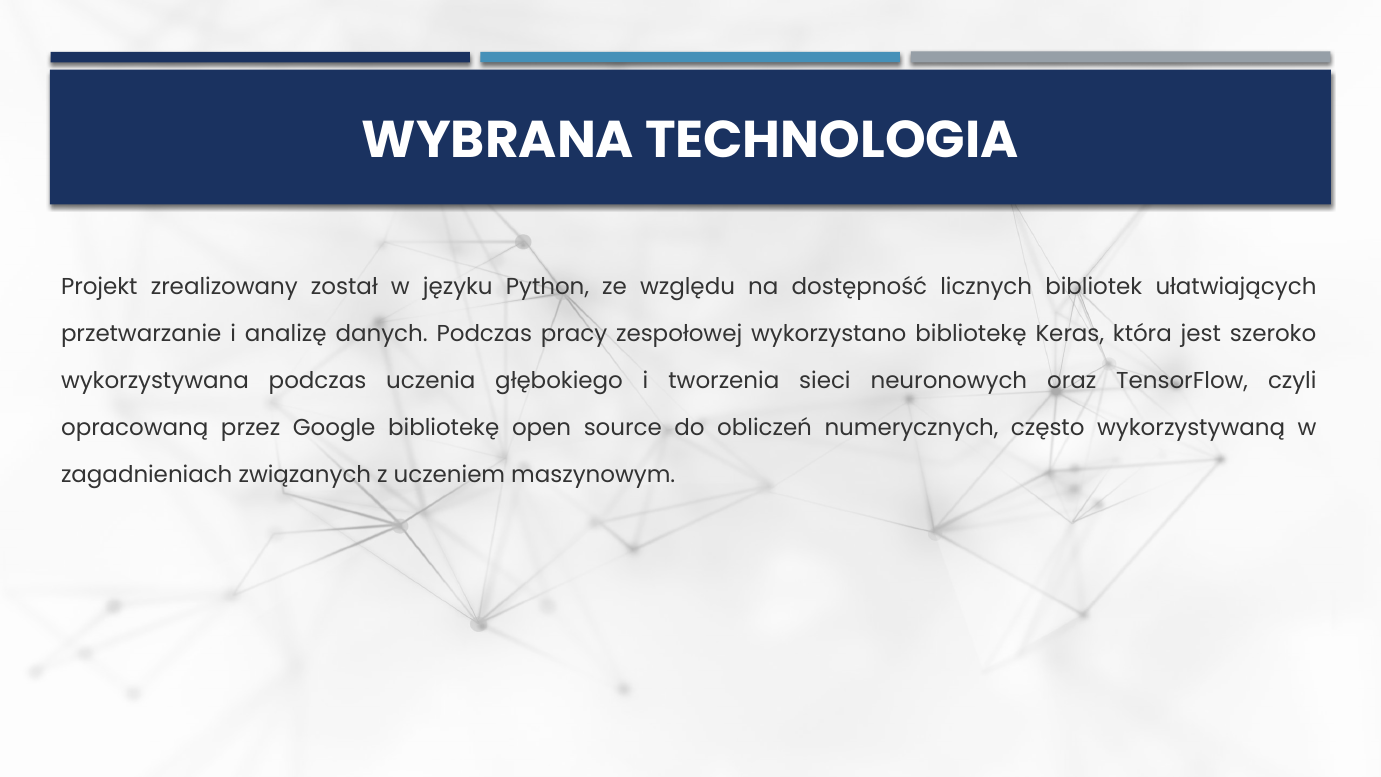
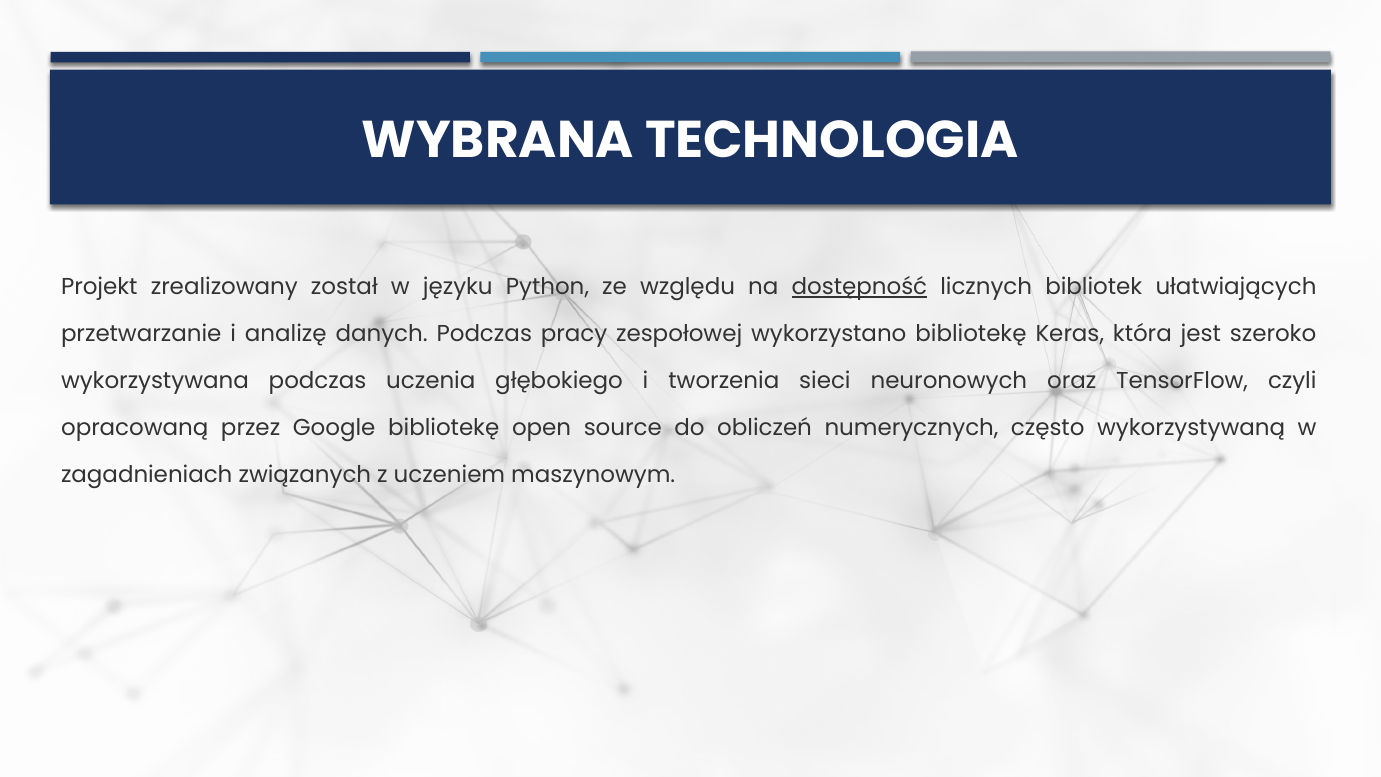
dostępność underline: none -> present
